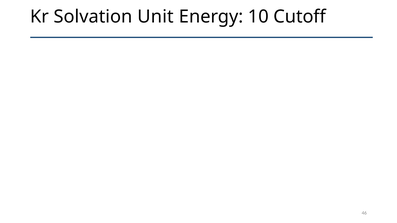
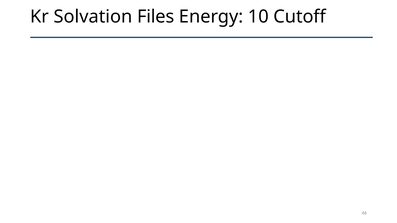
Unit: Unit -> Files
